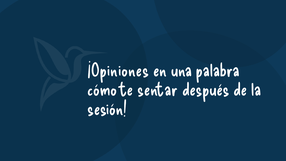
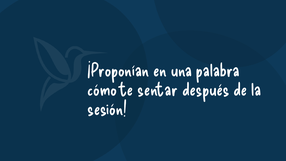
¡Opiniones: ¡Opiniones -> ¡Proponían
